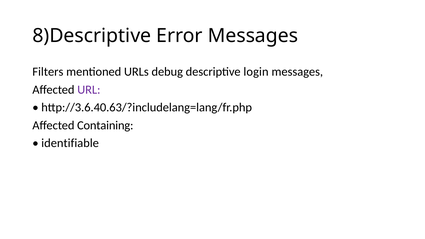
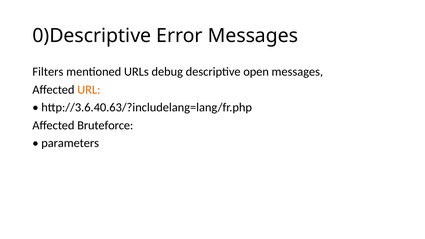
8)Descriptive: 8)Descriptive -> 0)Descriptive
login: login -> open
URL colour: purple -> orange
Containing: Containing -> Bruteforce
identifiable: identifiable -> parameters
